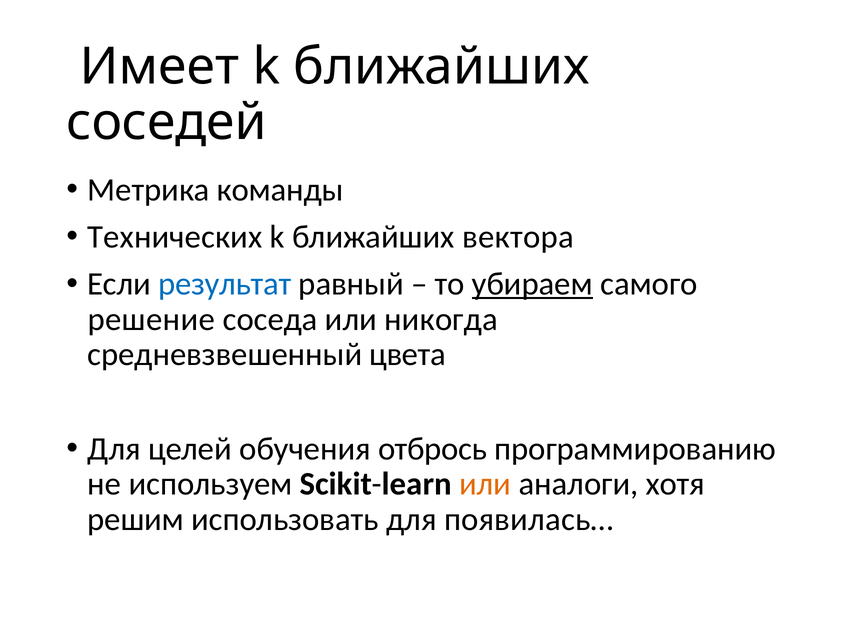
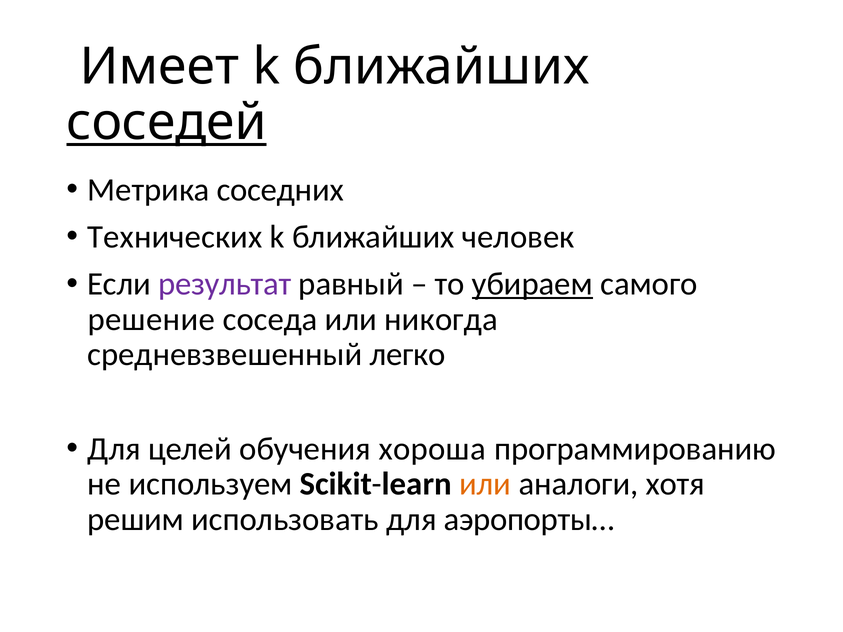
соседей underline: none -> present
команды: команды -> соседних
вектора: вектора -> человек
результат colour: blue -> purple
цвета: цвета -> легко
отбрось: отбрось -> хороша
появилась…: появилась… -> аэропорты…
